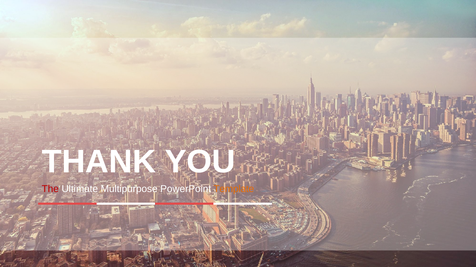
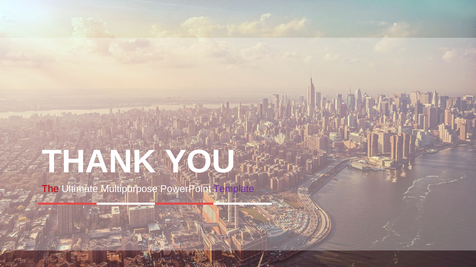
Template colour: orange -> purple
